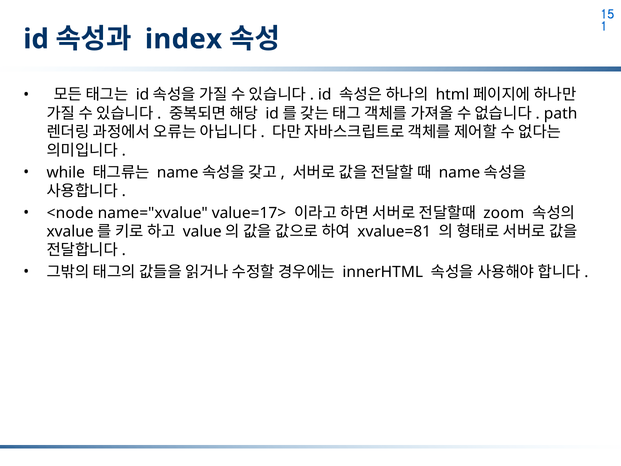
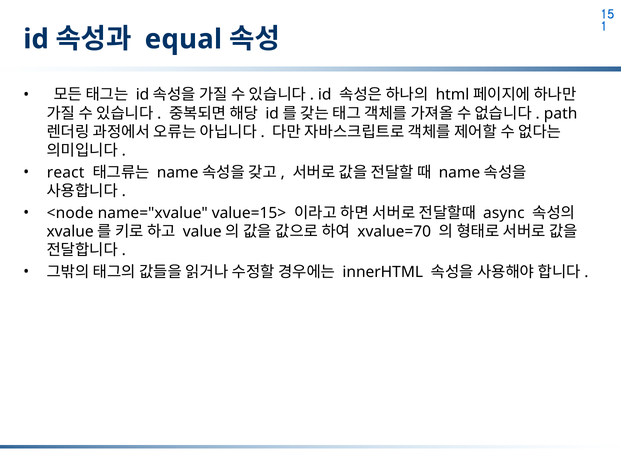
index: index -> equal
while: while -> react
value=17>: value=17> -> value=15>
zoom: zoom -> async
xvalue=81: xvalue=81 -> xvalue=70
